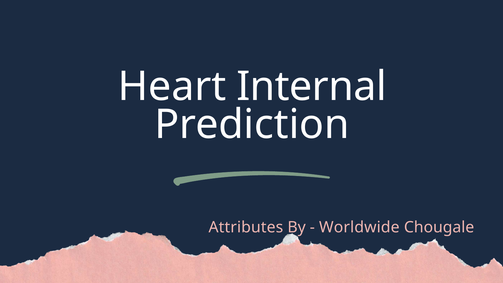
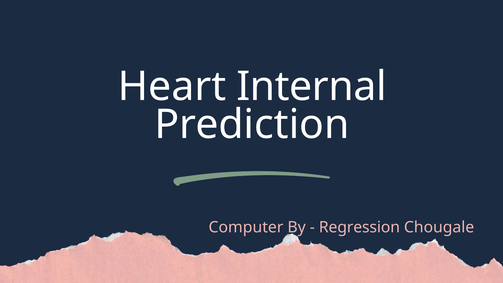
Attributes: Attributes -> Computer
Worldwide: Worldwide -> Regression
